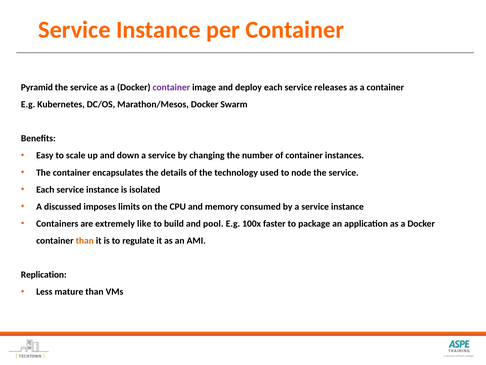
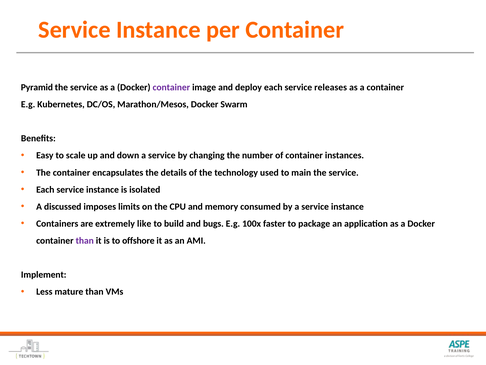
node: node -> main
pool: pool -> bugs
than at (85, 240) colour: orange -> purple
regulate: regulate -> offshore
Replication: Replication -> Implement
